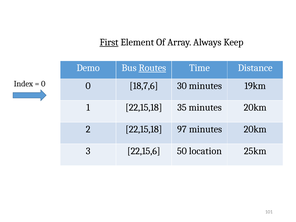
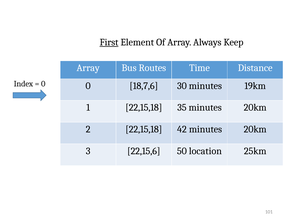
Demo at (88, 68): Demo -> Array
Routes underline: present -> none
97: 97 -> 42
